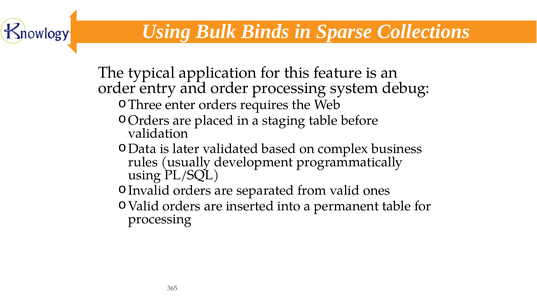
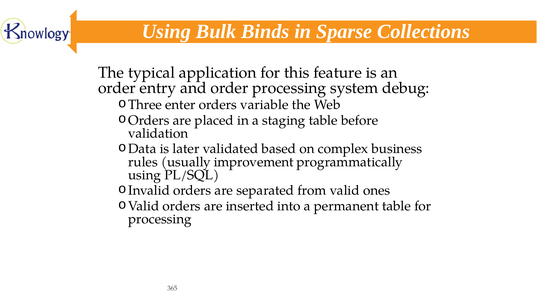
requires: requires -> variable
development: development -> improvement
